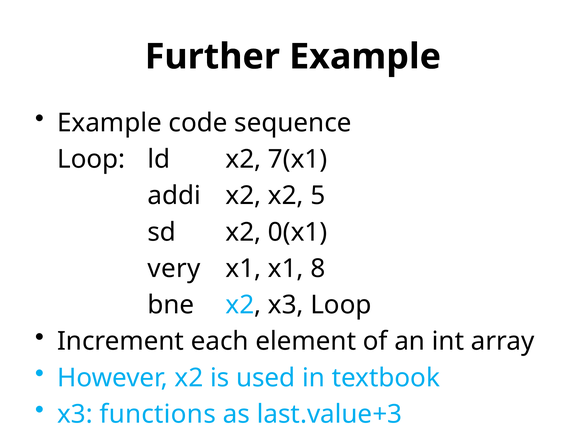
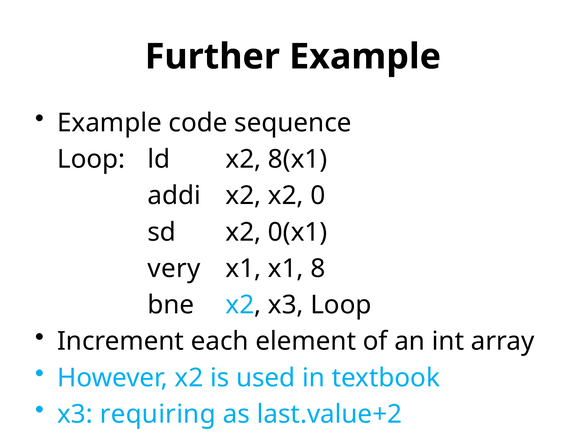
7(x1: 7(x1 -> 8(x1
5: 5 -> 0
functions: functions -> requiring
last.value+3: last.value+3 -> last.value+2
